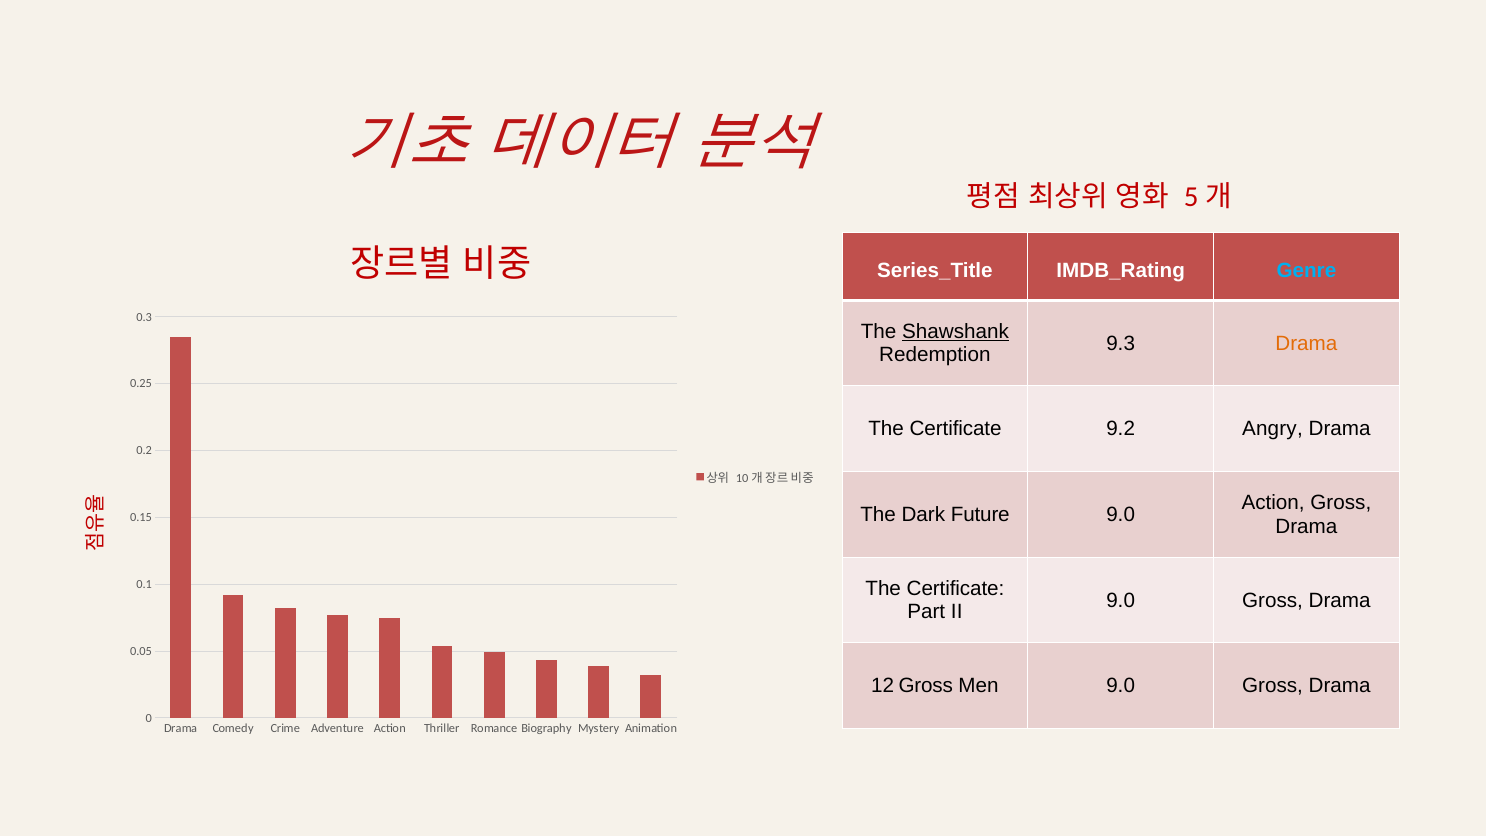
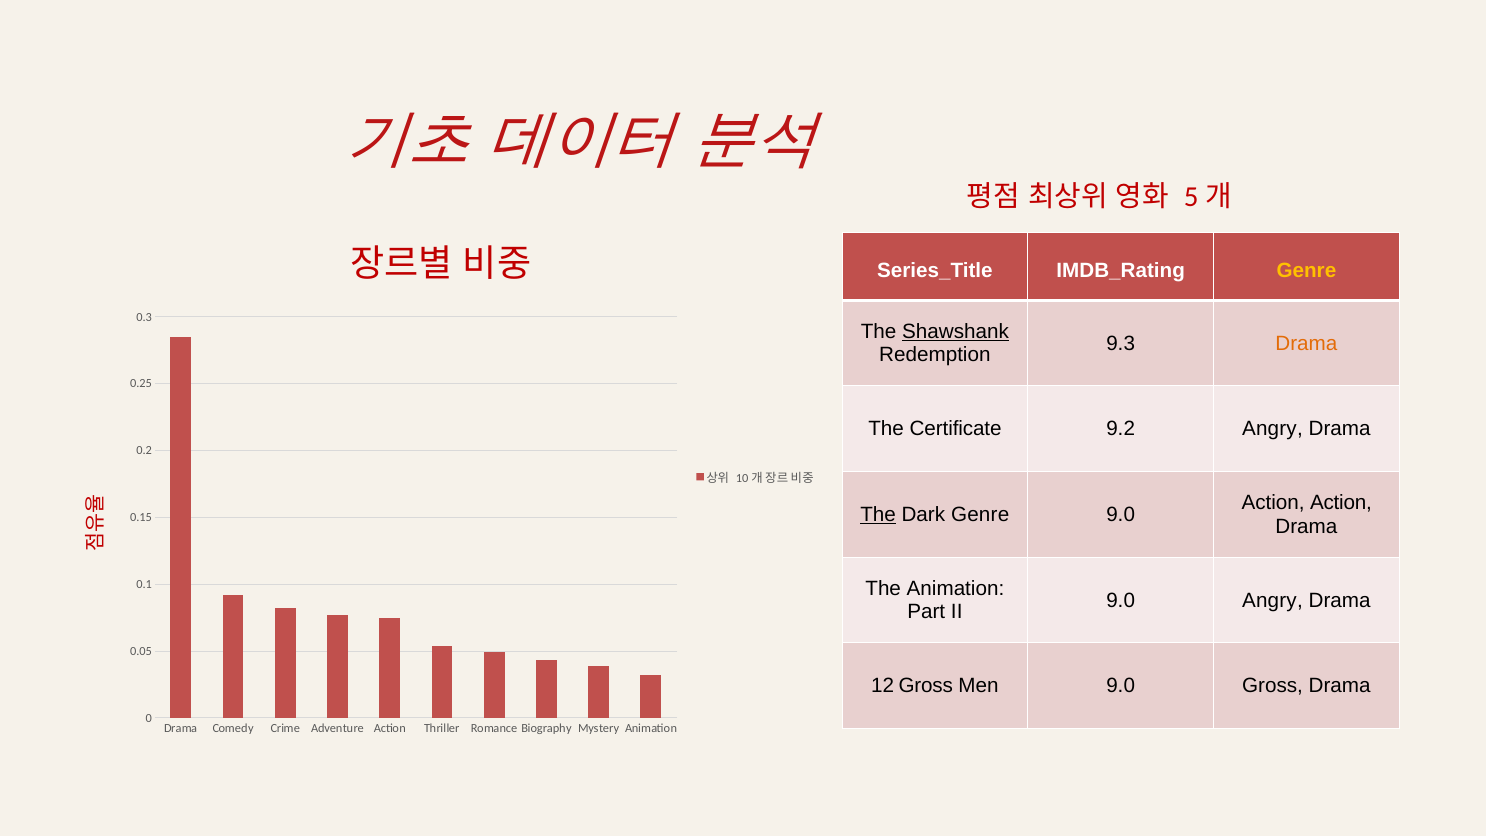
Genre at (1306, 271) colour: light blue -> yellow
Action Gross: Gross -> Action
The at (878, 515) underline: none -> present
Dark Future: Future -> Genre
Certificate at (956, 589): Certificate -> Animation
Gross at (1273, 600): Gross -> Angry
